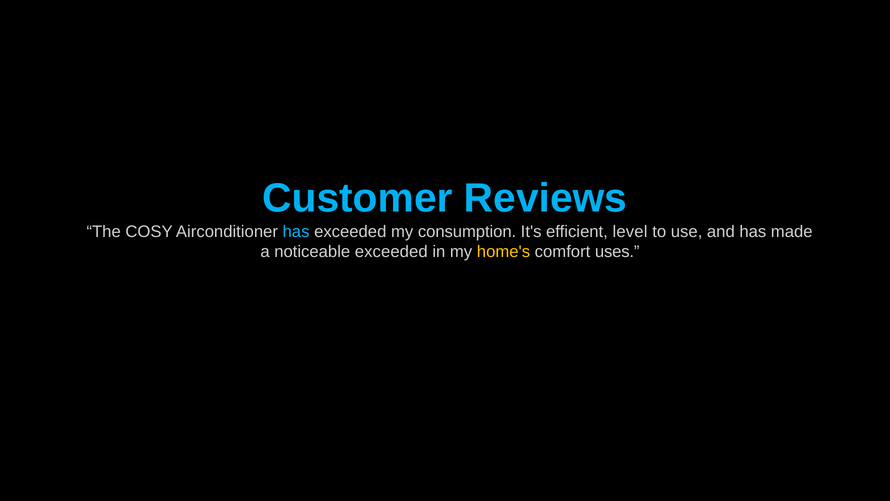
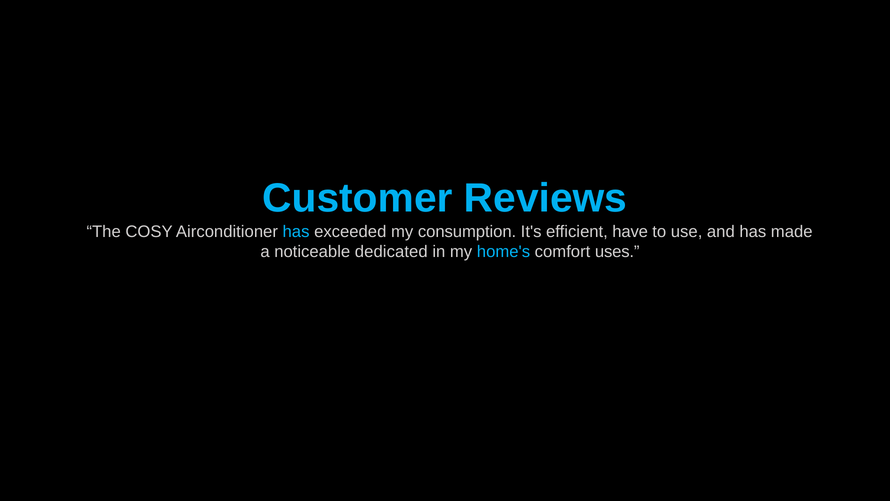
level: level -> have
noticeable exceeded: exceeded -> dedicated
home's colour: yellow -> light blue
